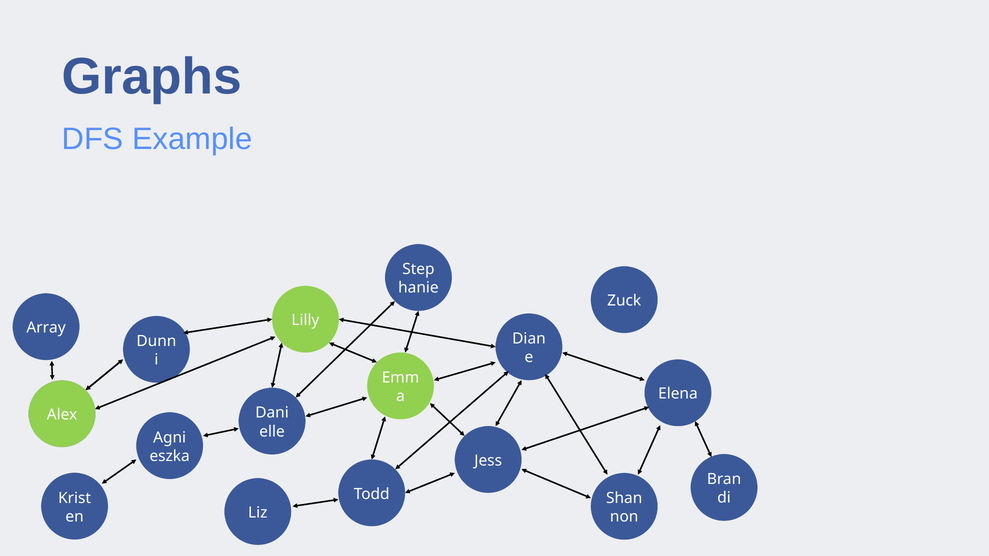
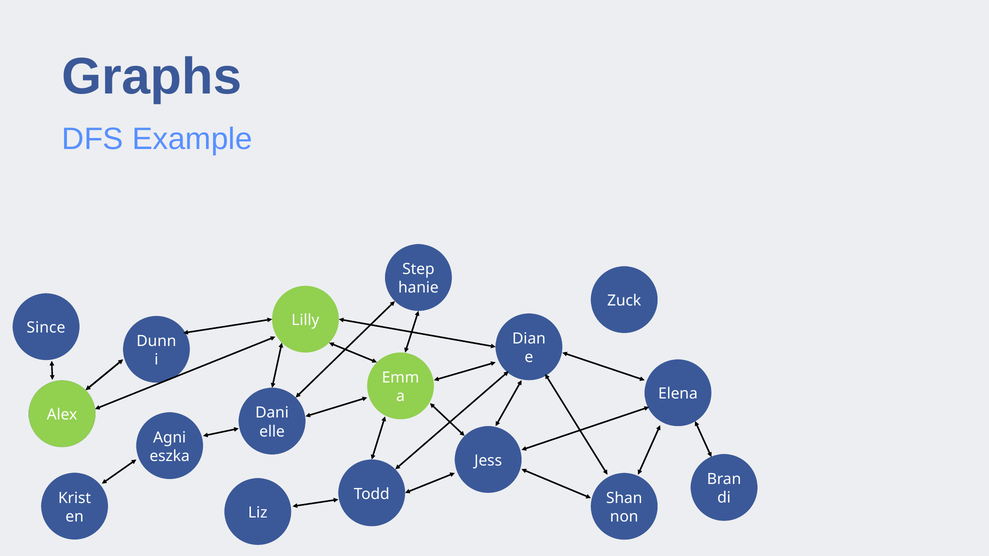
Array: Array -> Since
